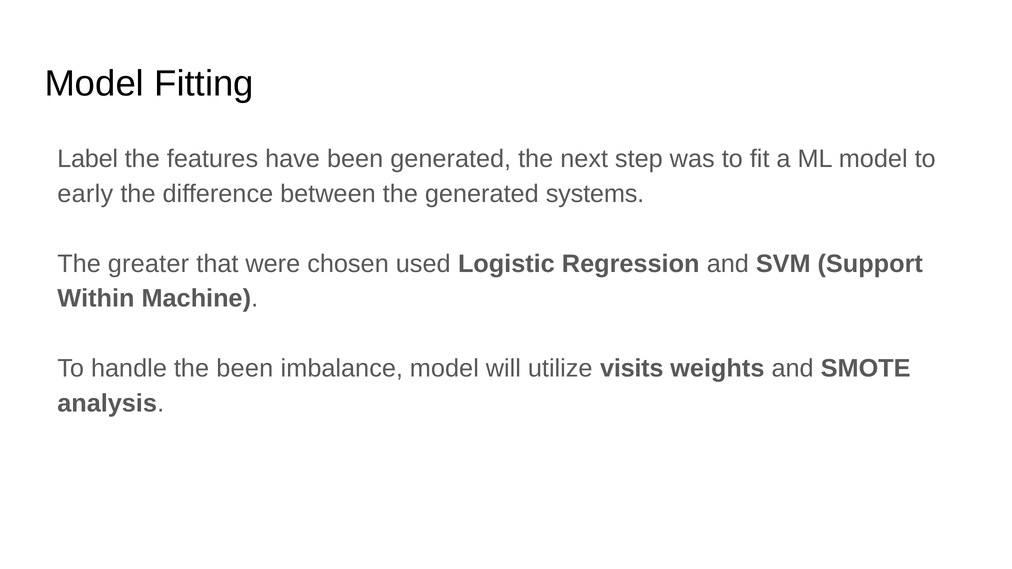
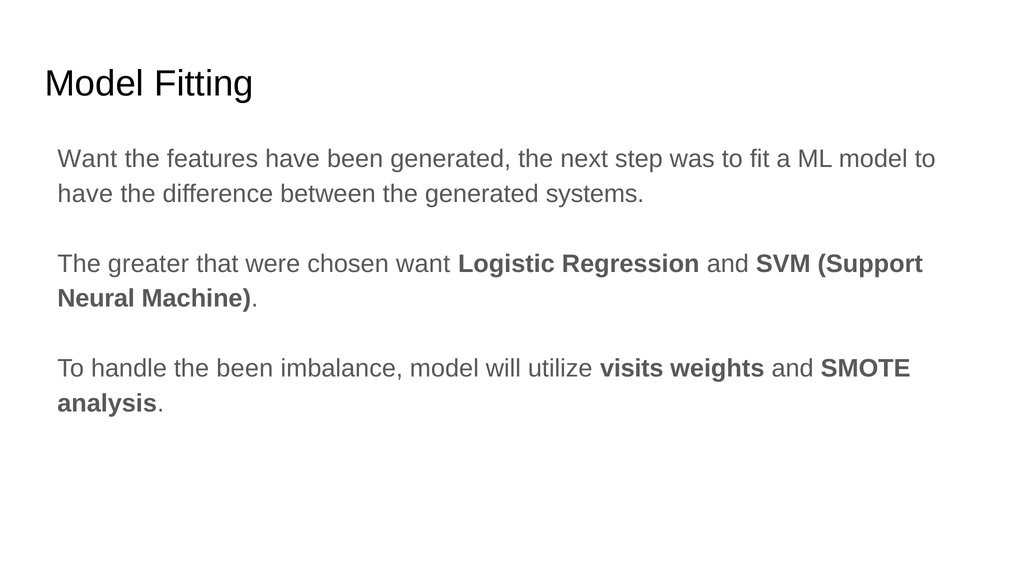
Label at (88, 159): Label -> Want
early at (85, 194): early -> have
chosen used: used -> want
Within: Within -> Neural
